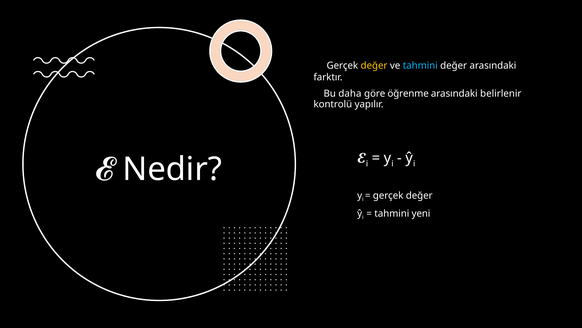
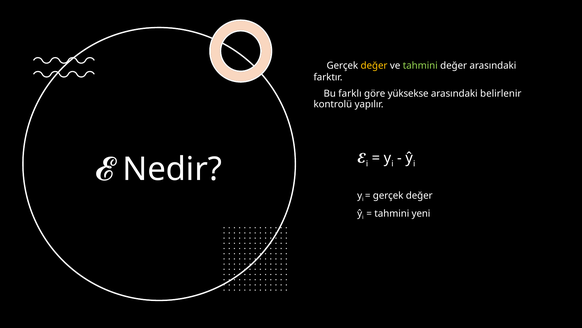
tahmini at (420, 66) colour: light blue -> light green
daha: daha -> farklı
öğrenme: öğrenme -> yüksekse
